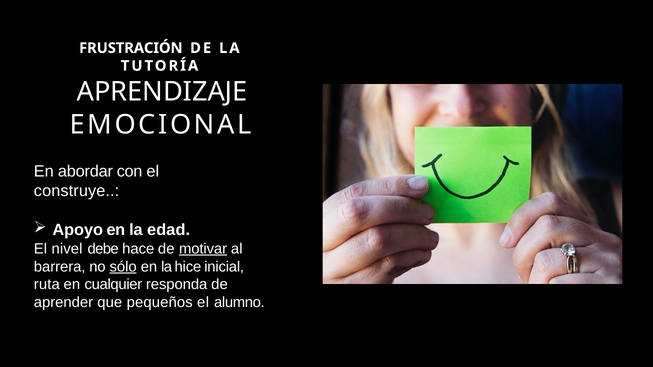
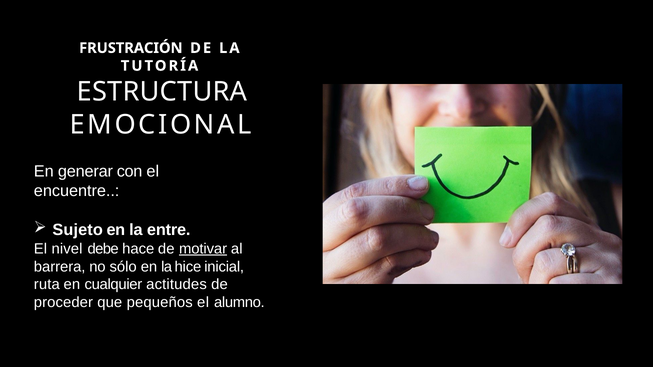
APRENDIZAJE: APRENDIZAJE -> ESTRUCTURA
abordar: abordar -> generar
construye: construye -> encuentre
Apoyo: Apoyo -> Sujeto
edad: edad -> entre
sólo underline: present -> none
responda: responda -> actitudes
aprender: aprender -> proceder
